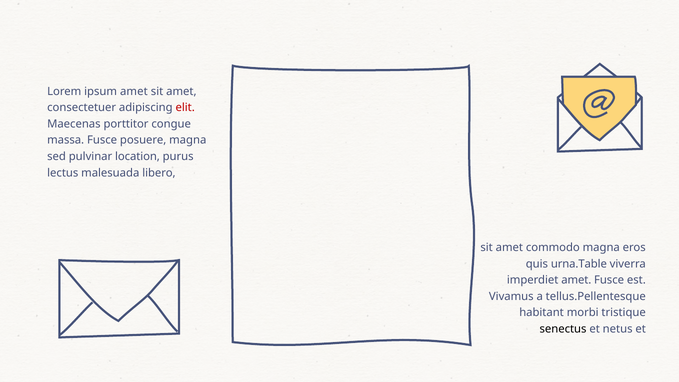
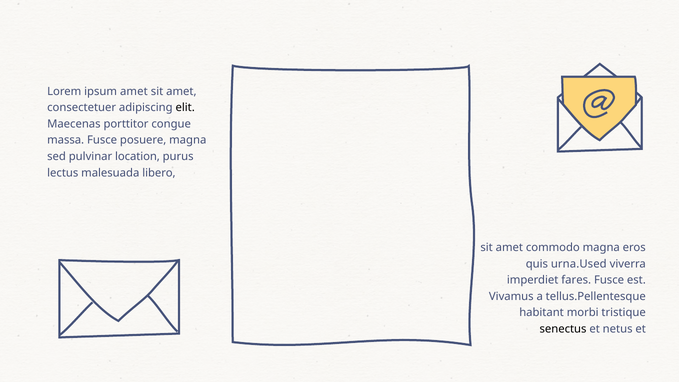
elit colour: red -> black
urna.Table: urna.Table -> urna.Used
imperdiet amet: amet -> fares
